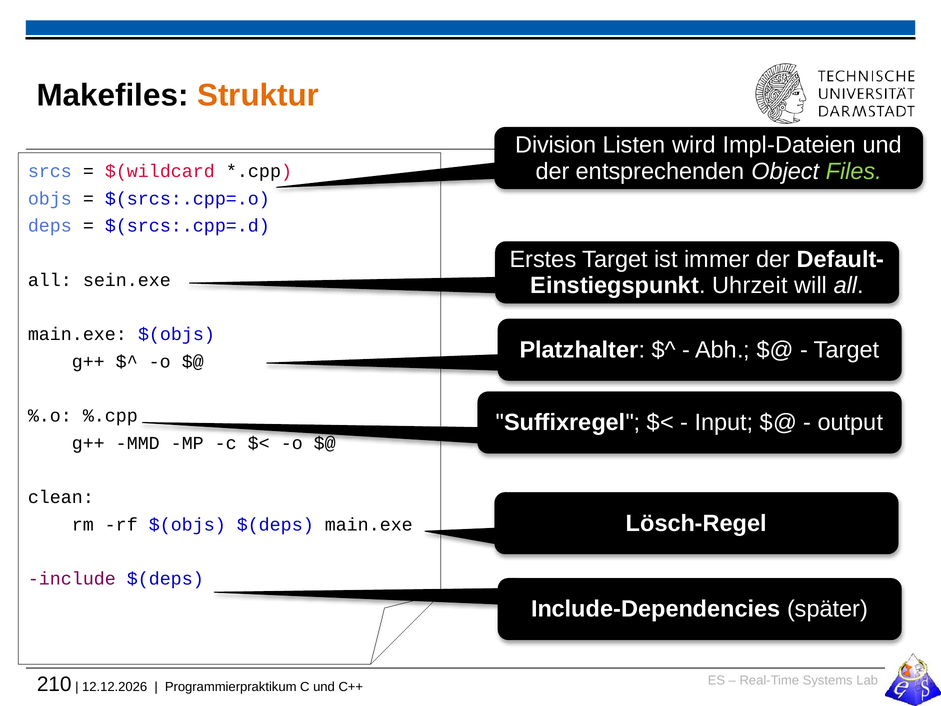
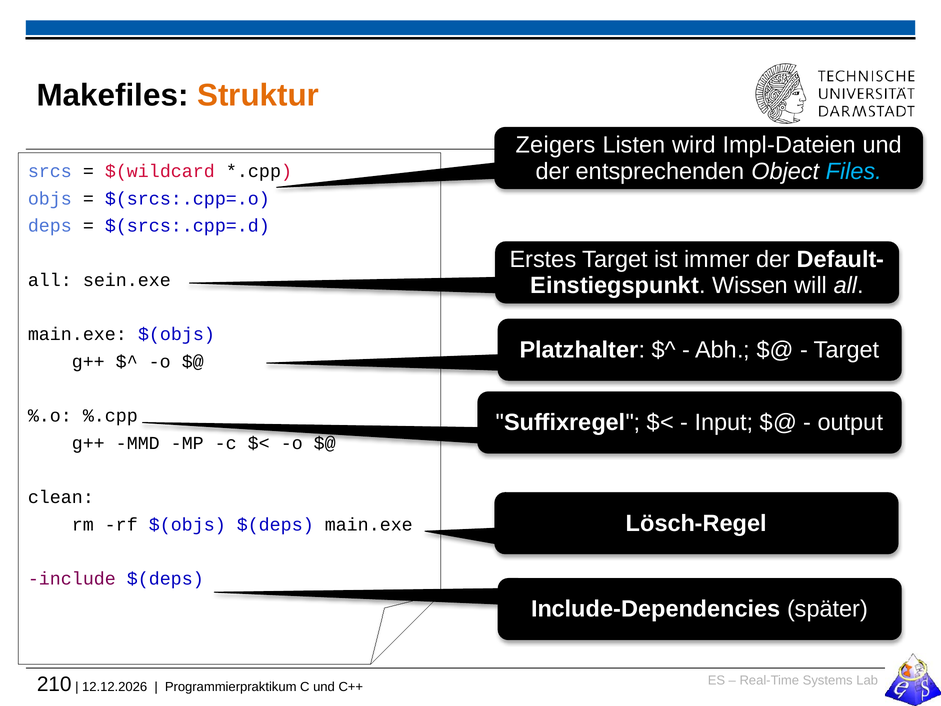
Division: Division -> Zeigers
Files colour: light green -> light blue
Uhrzeit: Uhrzeit -> Wissen
